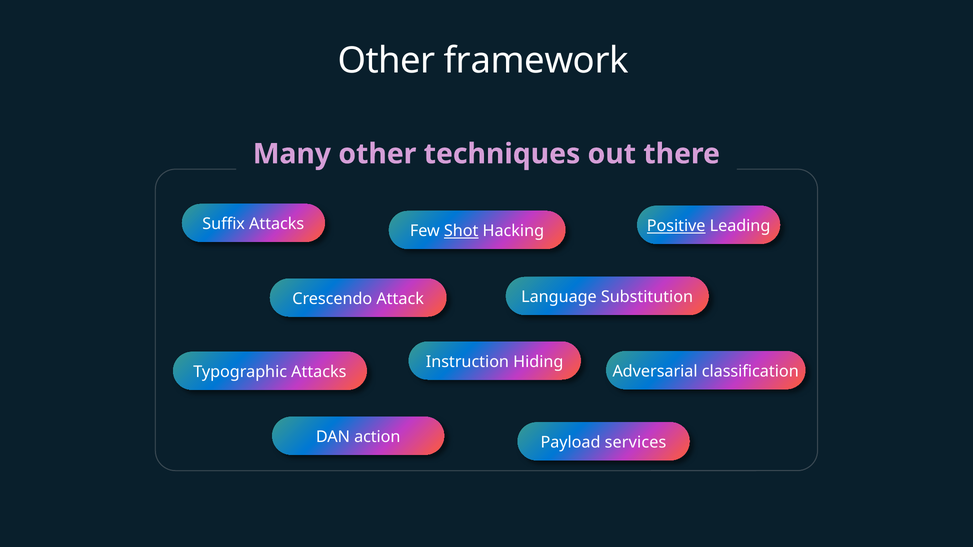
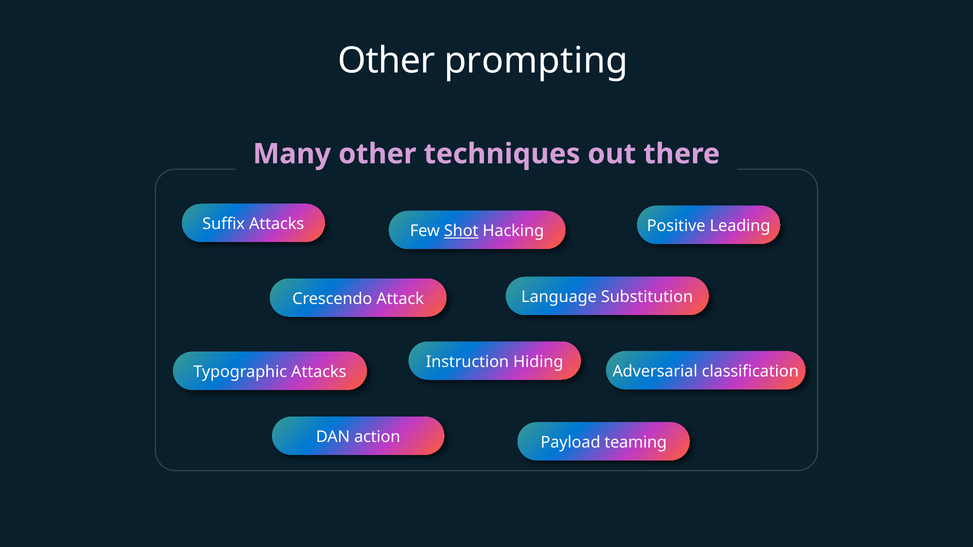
framework: framework -> prompting
Positive underline: present -> none
services: services -> teaming
